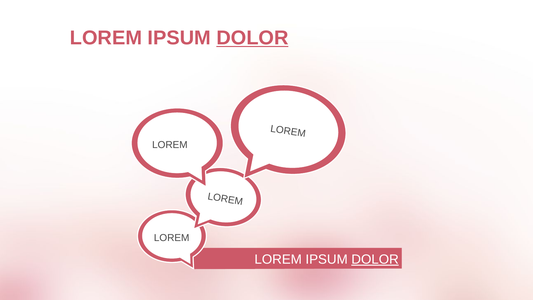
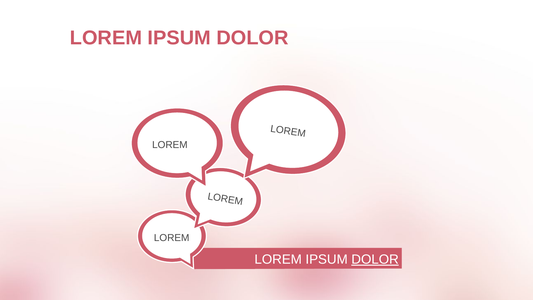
DOLOR at (252, 38) underline: present -> none
